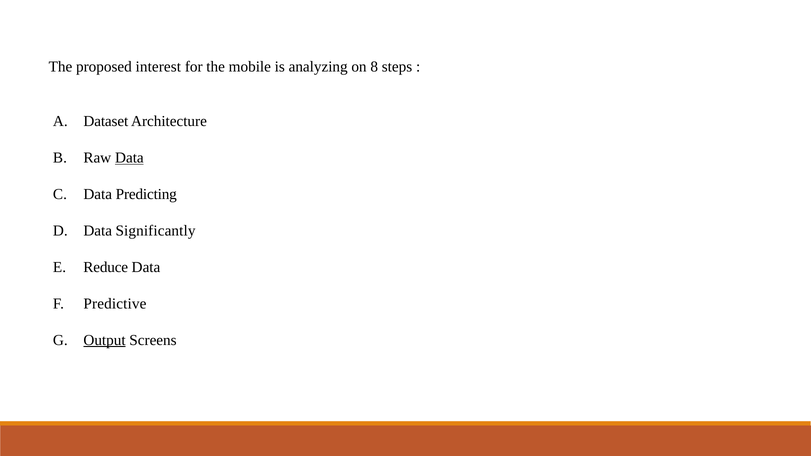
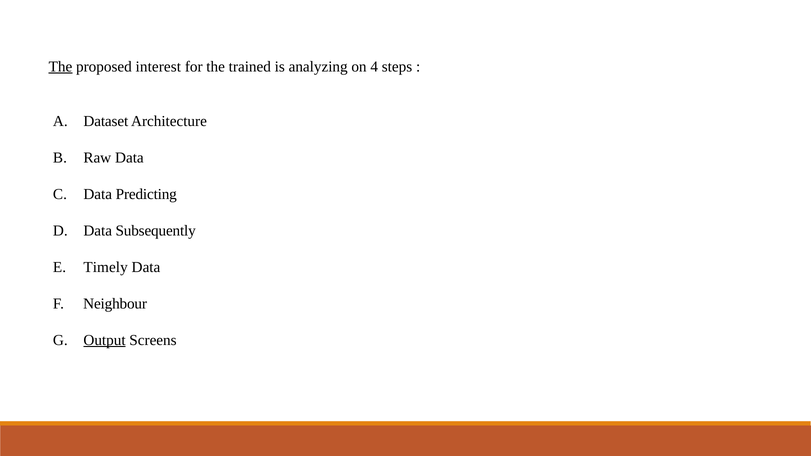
The at (61, 67) underline: none -> present
mobile: mobile -> trained
8: 8 -> 4
Data at (129, 158) underline: present -> none
Significantly: Significantly -> Subsequently
Reduce: Reduce -> Timely
Predictive: Predictive -> Neighbour
